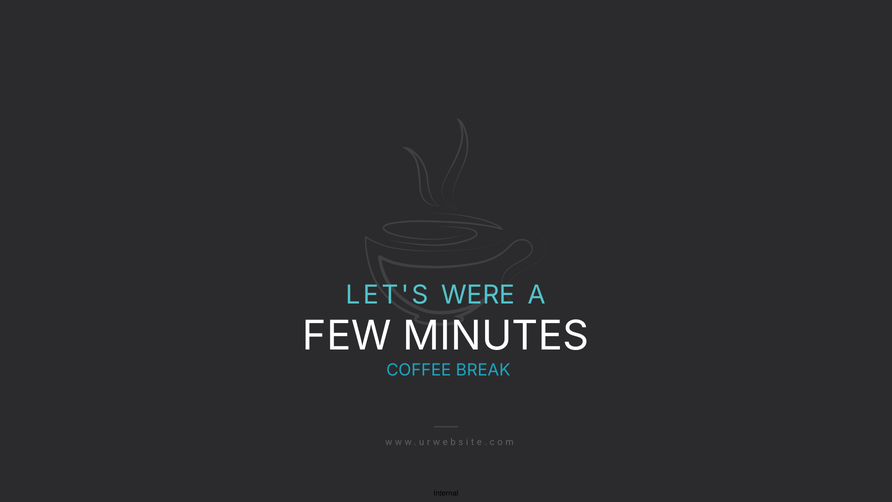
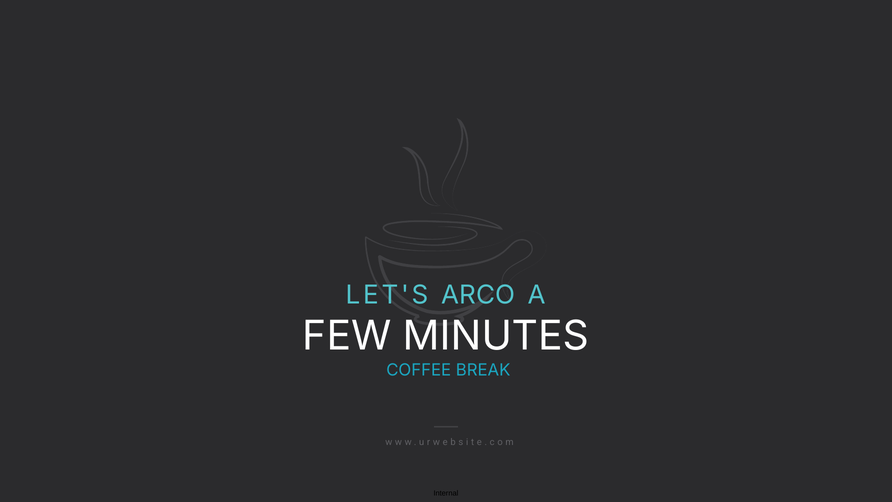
WERE: WERE -> ARCO
